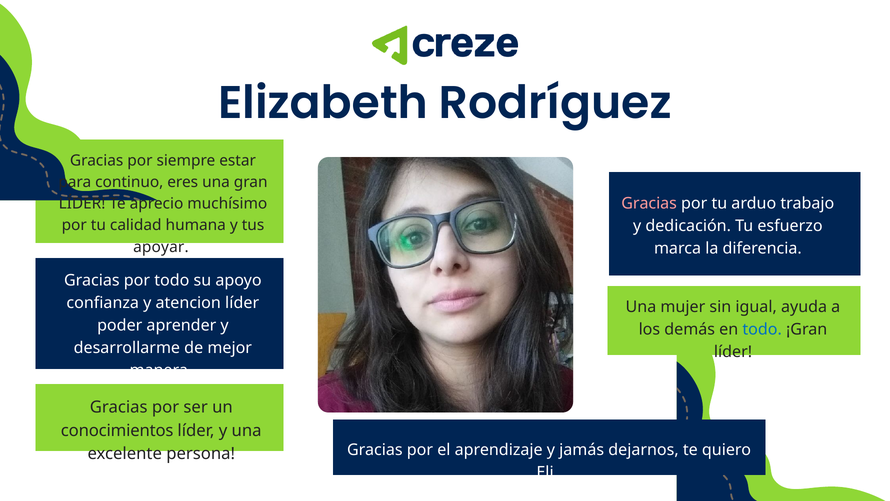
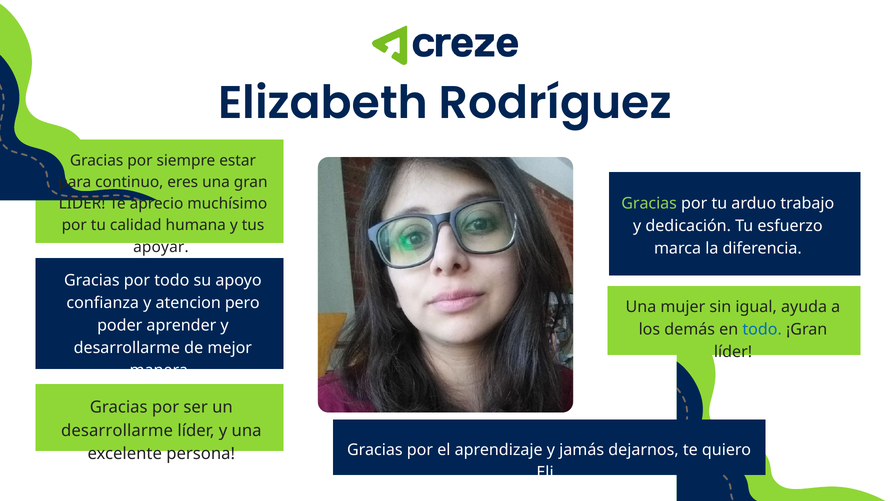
Gracias at (649, 203) colour: pink -> light green
atencion líder: líder -> pero
conocimientos at (117, 430): conocimientos -> desarrollarme
